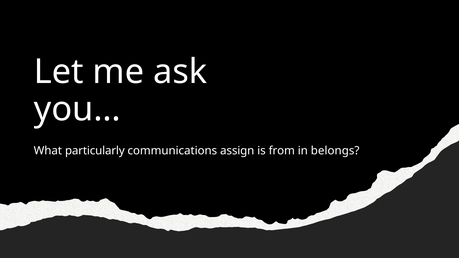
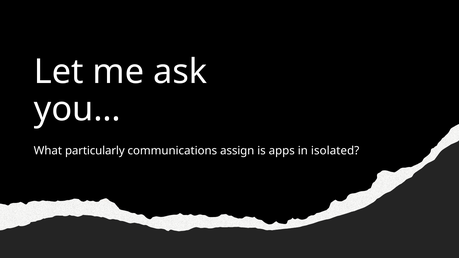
from: from -> apps
belongs: belongs -> isolated
